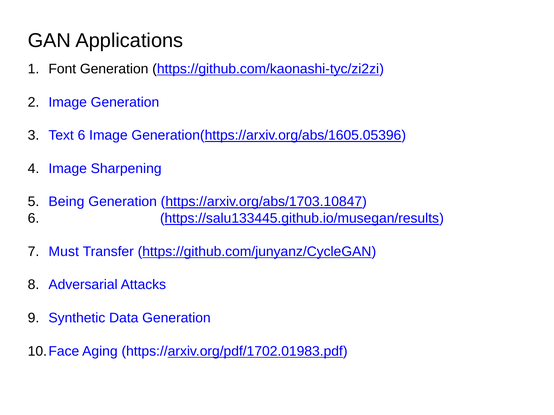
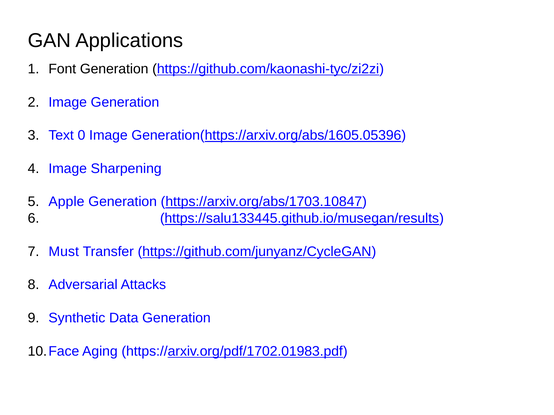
Text 6: 6 -> 0
Being: Being -> Apple
